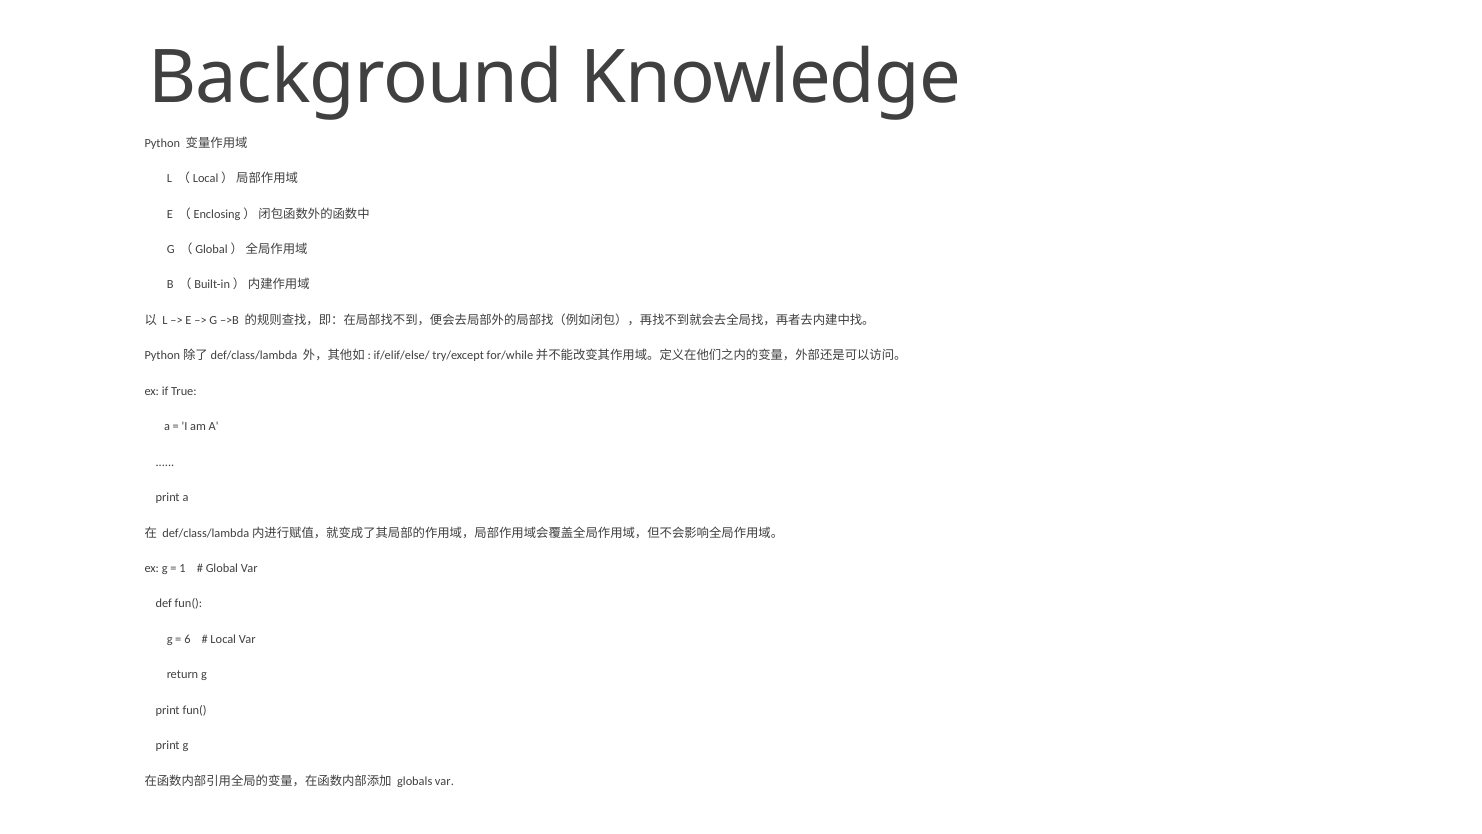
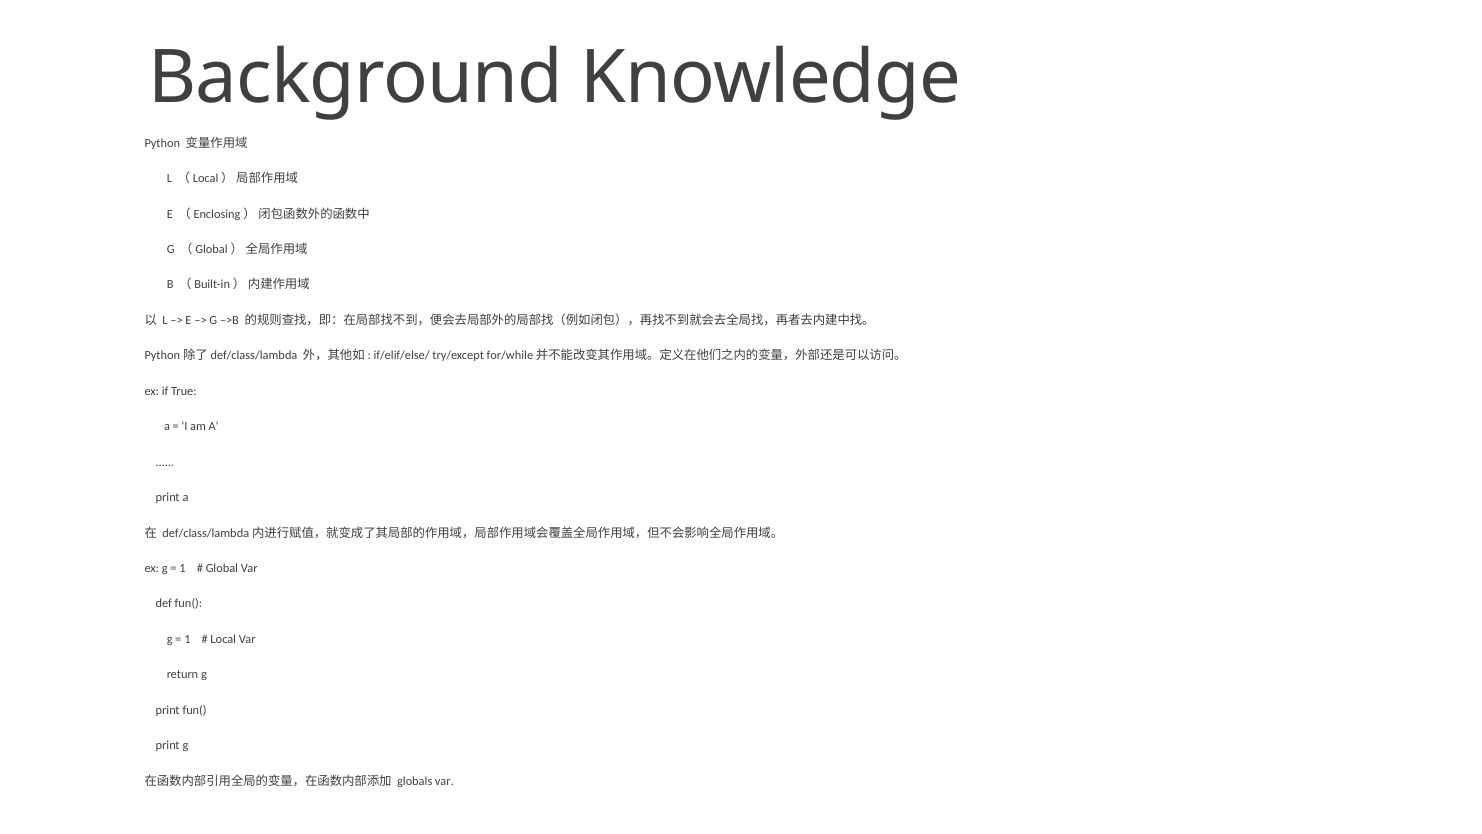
6 at (187, 639): 6 -> 1
